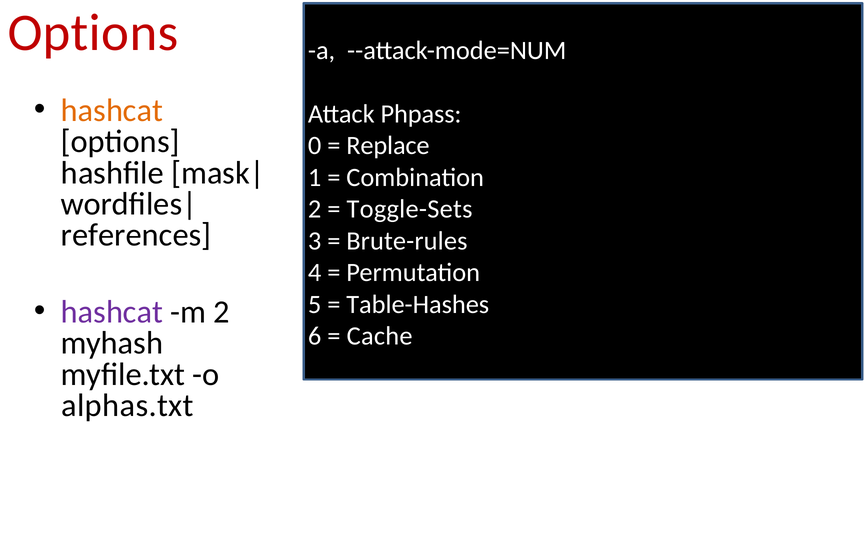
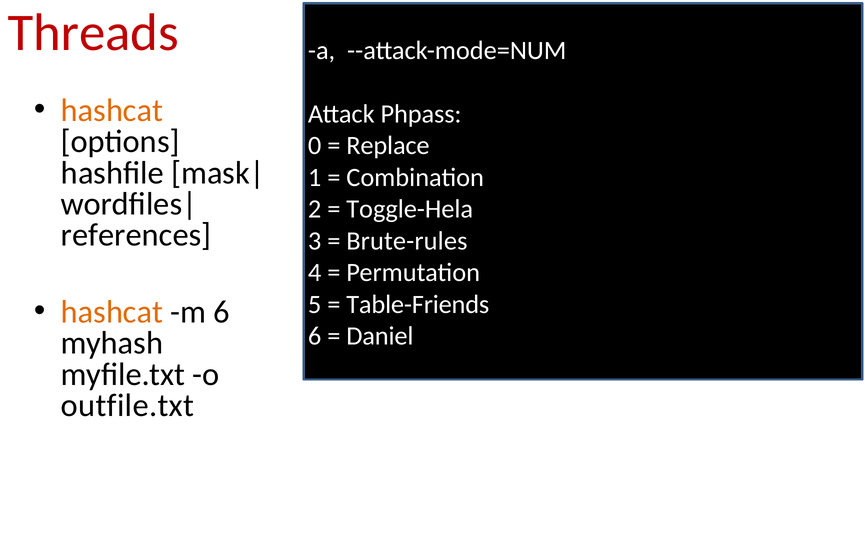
Options at (93, 33): Options -> Threads
Toggle-Sets: Toggle-Sets -> Toggle-Hela
Table-Hashes: Table-Hashes -> Table-Friends
hashcat at (112, 312) colour: purple -> orange
m 2: 2 -> 6
Cache: Cache -> Daniel
alphas.txt: alphas.txt -> outfile.txt
